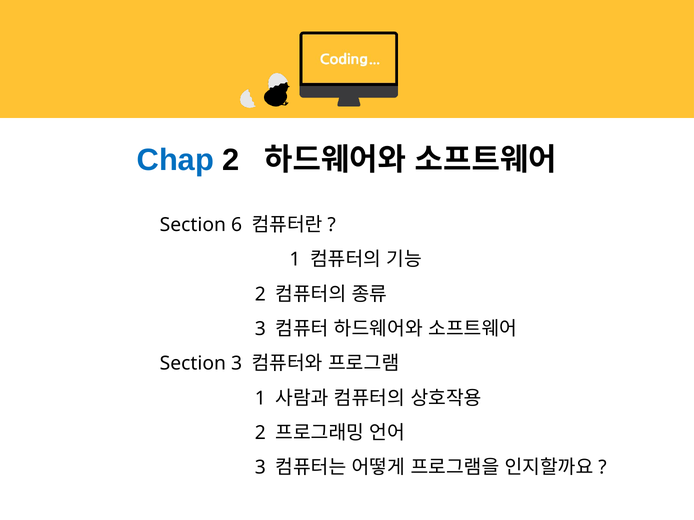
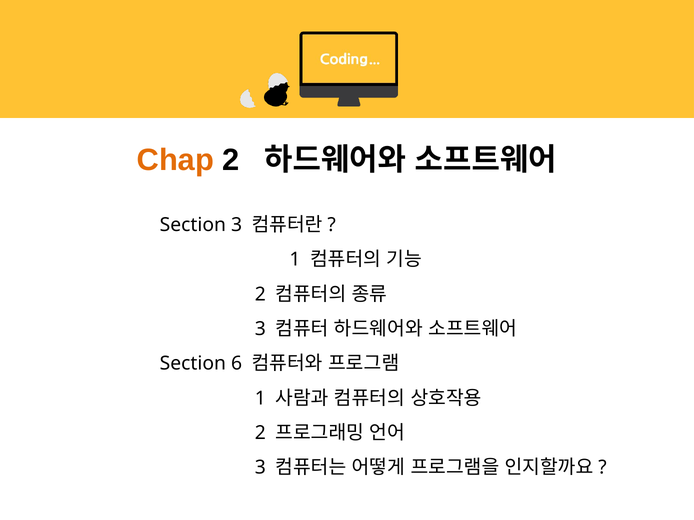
Chap colour: blue -> orange
Section 6: 6 -> 3
Section 3: 3 -> 6
